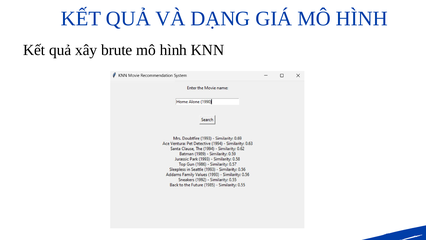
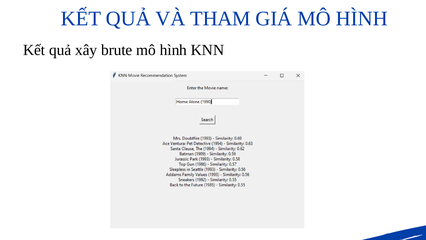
DẠNG: DẠNG -> THAM
